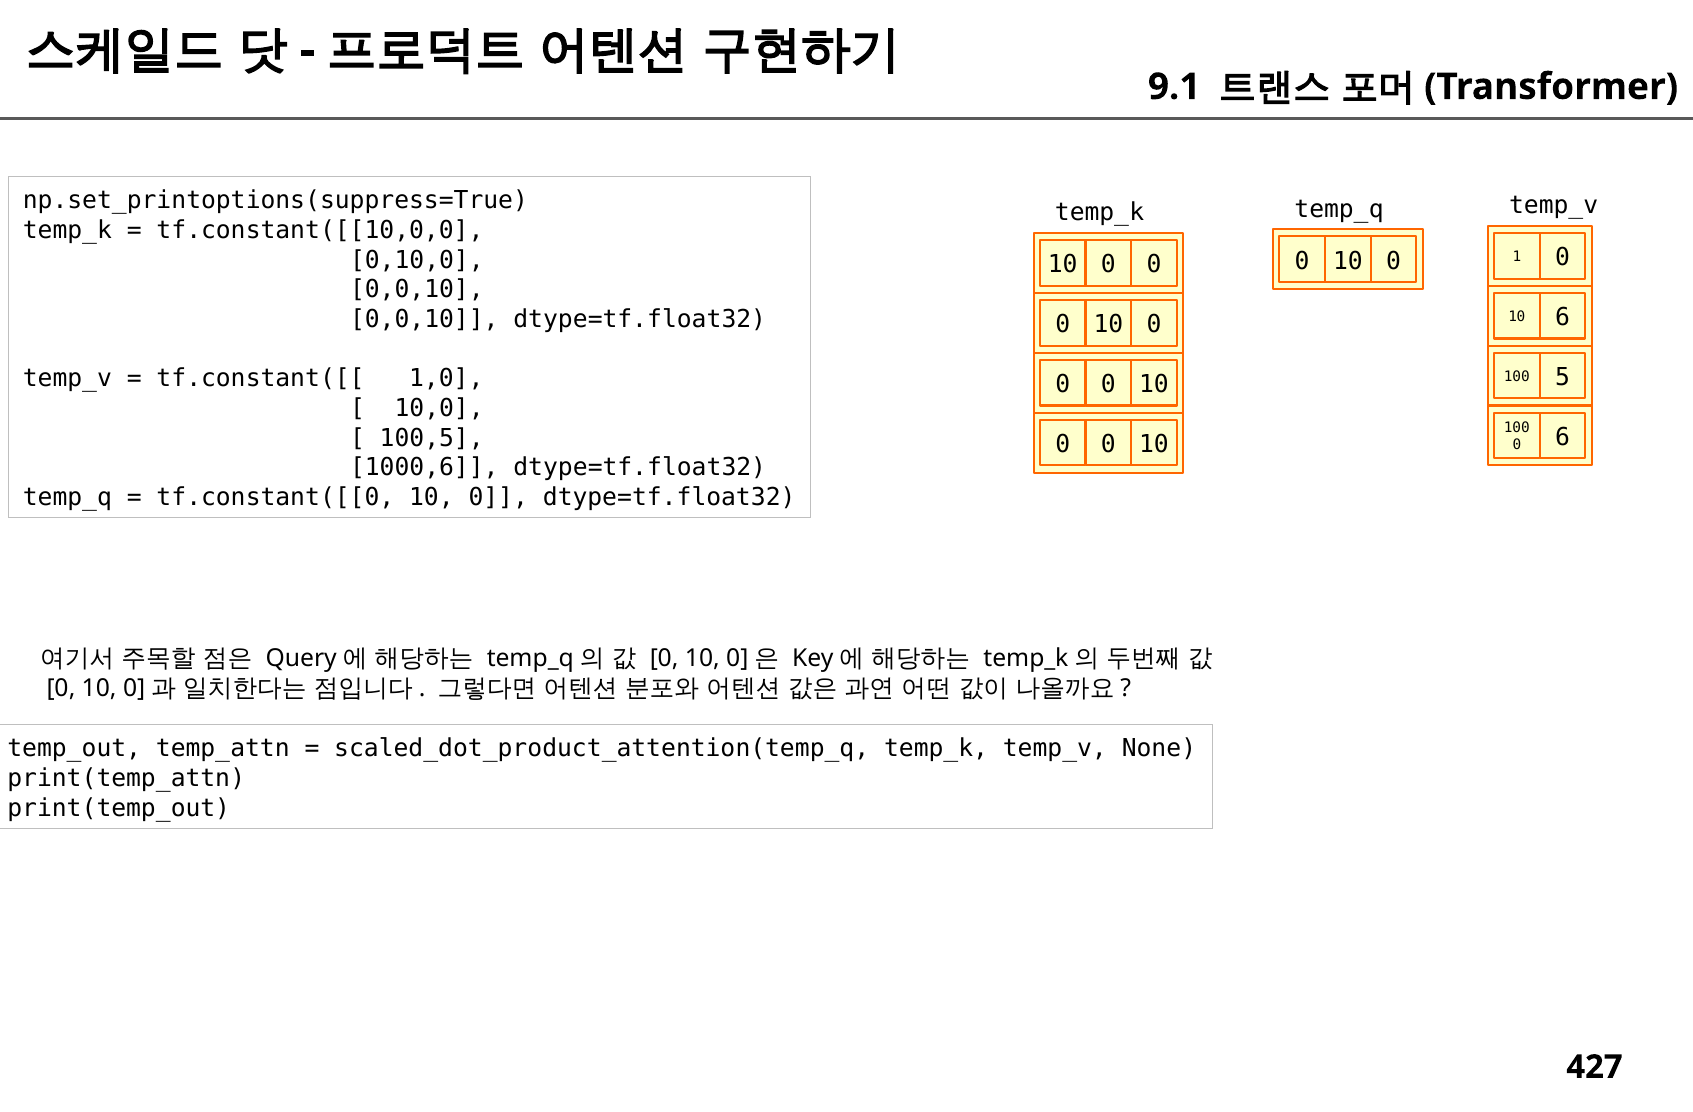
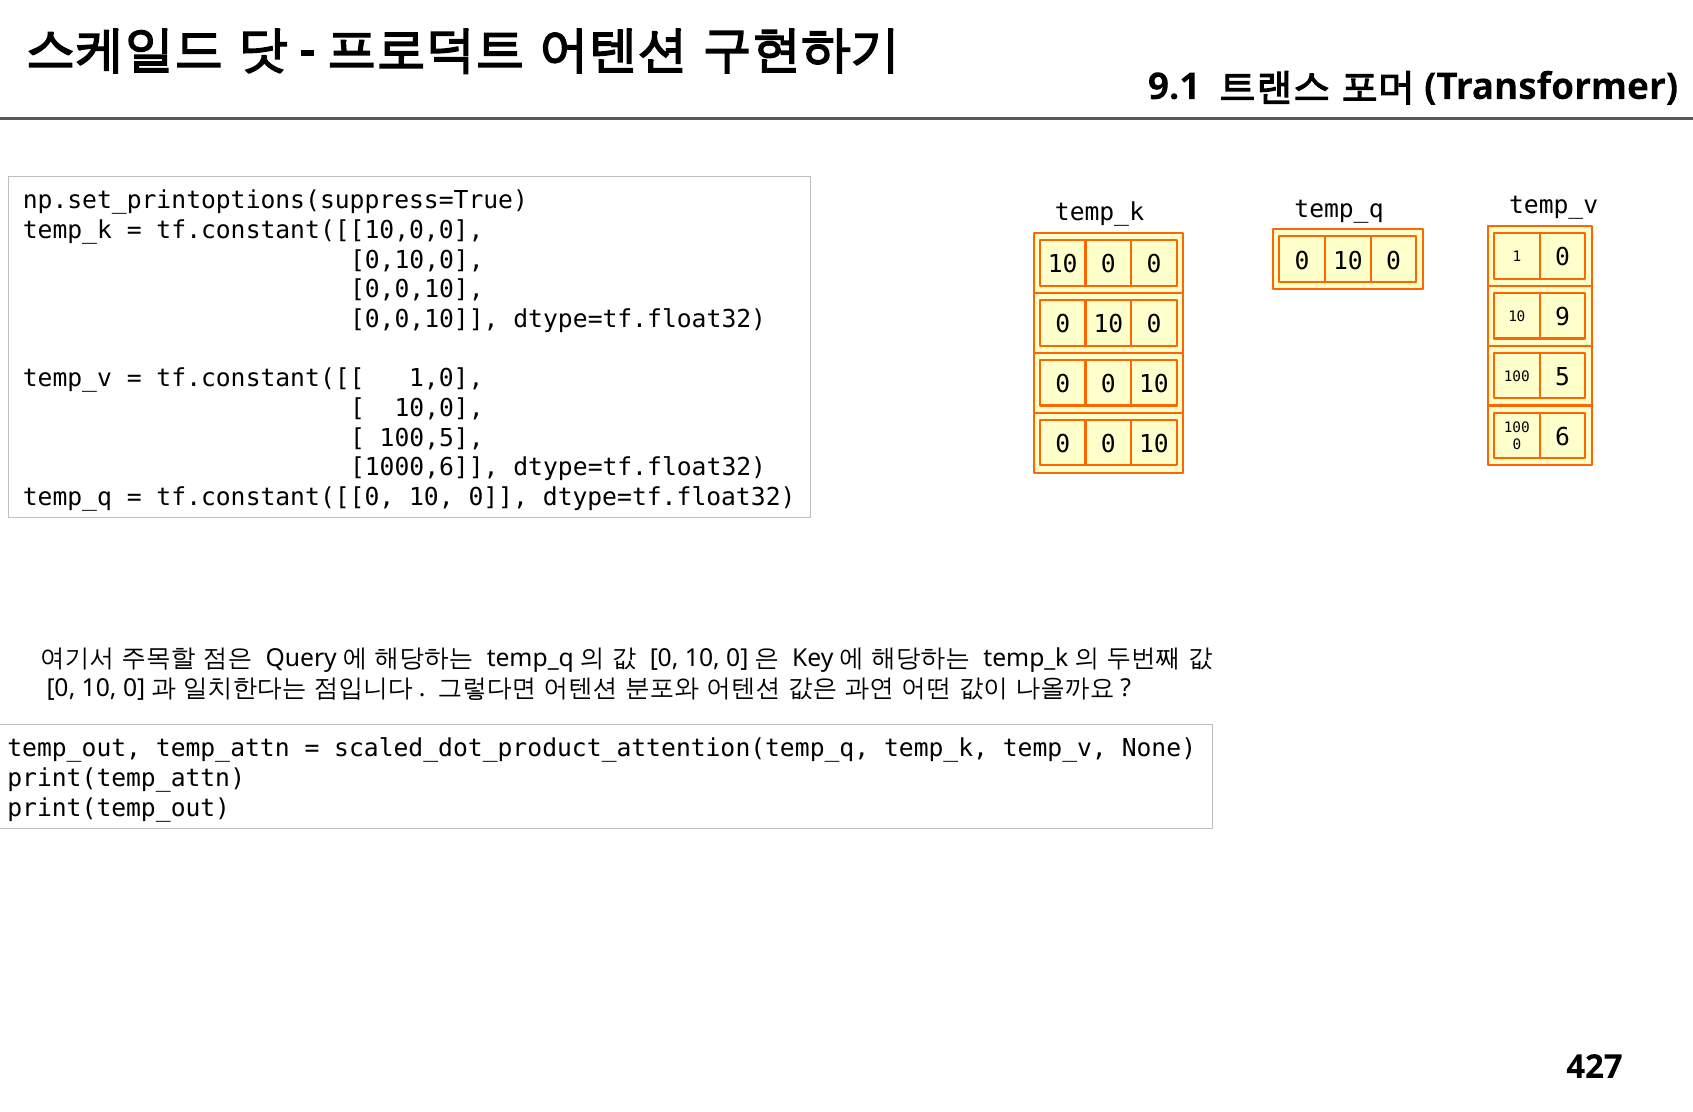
10 6: 6 -> 9
